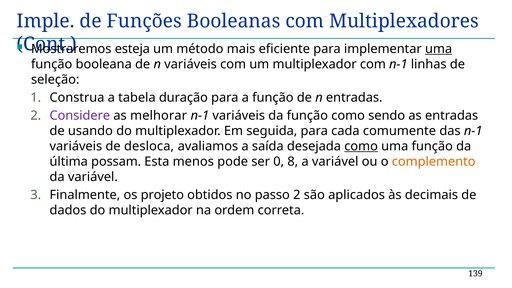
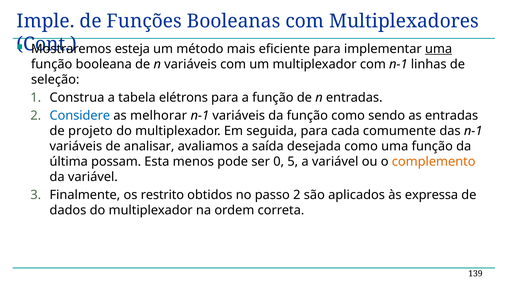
duração: duração -> elétrons
Considere colour: purple -> blue
usando: usando -> projeto
desloca: desloca -> analisar
como at (361, 146) underline: present -> none
8: 8 -> 5
projeto: projeto -> restrito
decimais: decimais -> expressa
